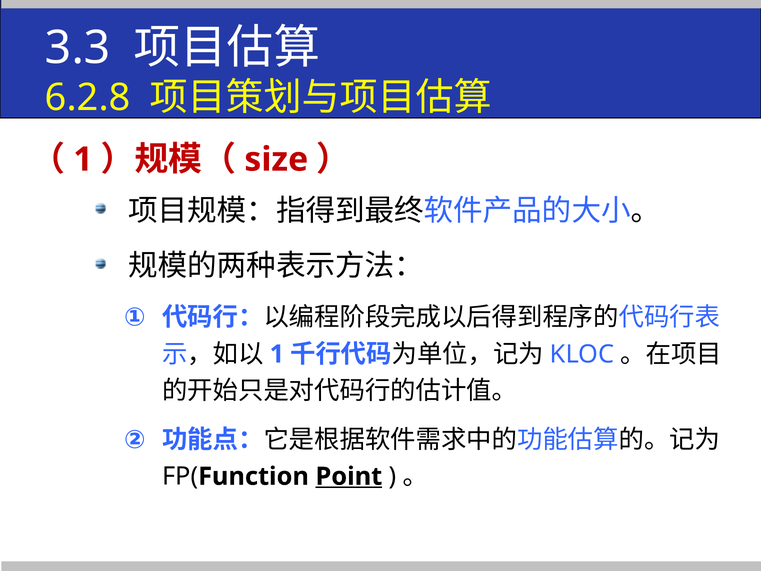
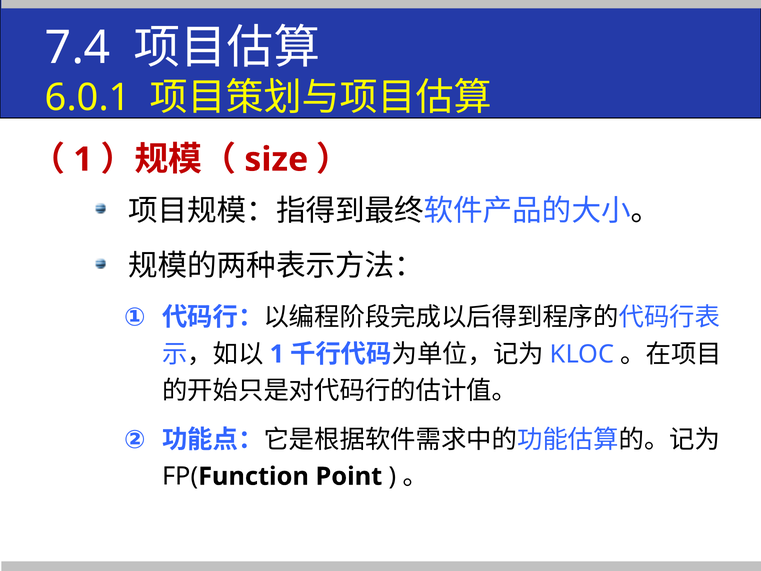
3.3: 3.3 -> 7.4
6.2.8: 6.2.8 -> 6.0.1
Point underline: present -> none
